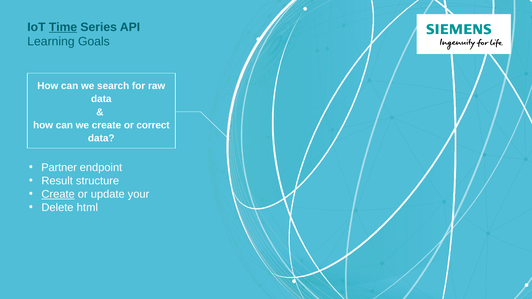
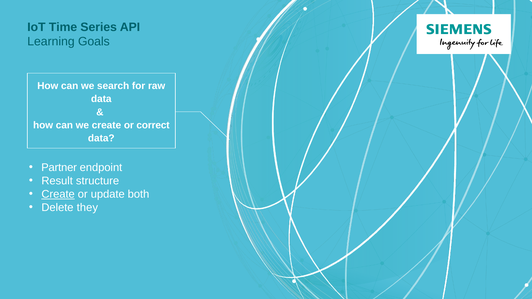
Time underline: present -> none
your: your -> both
html: html -> they
